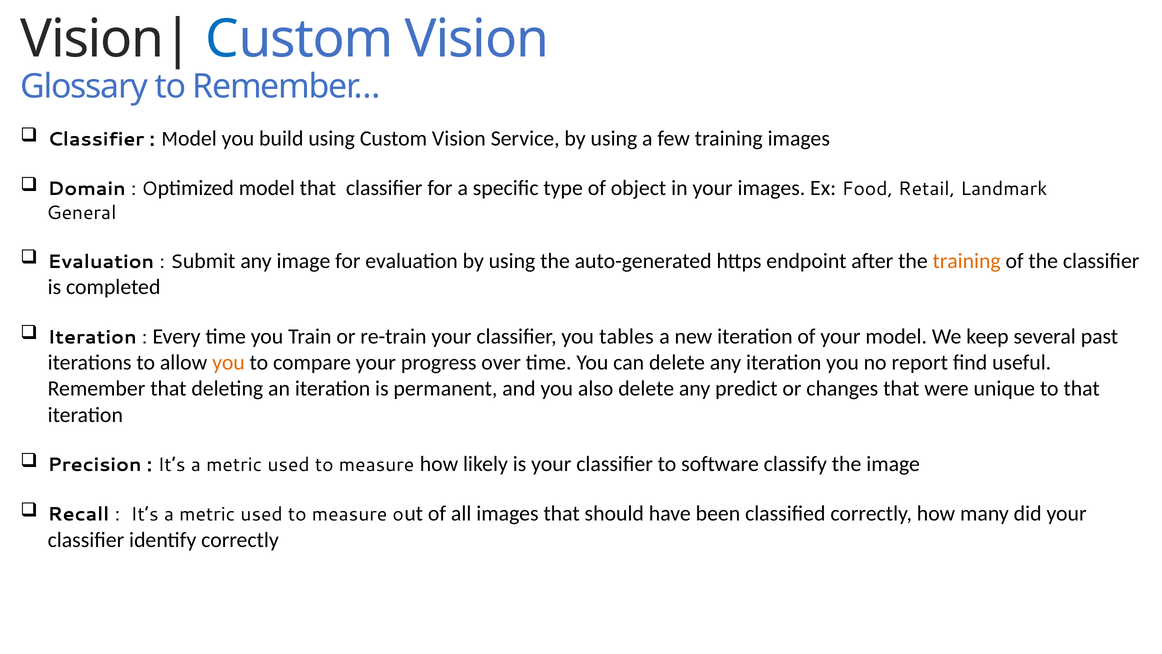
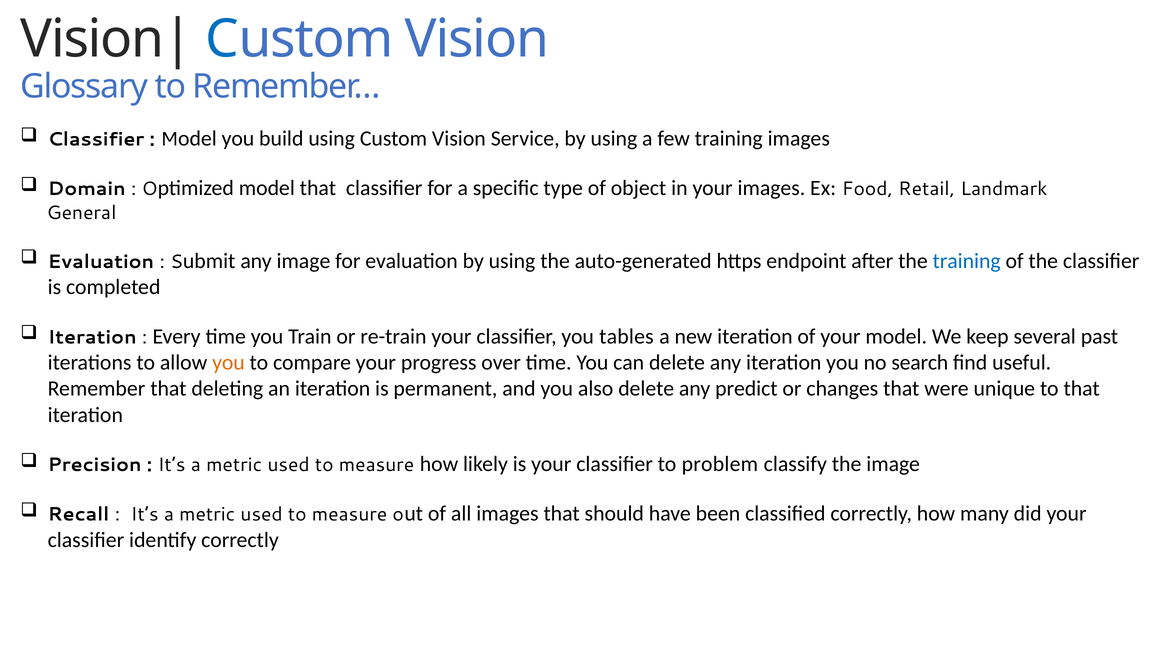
training at (967, 261) colour: orange -> blue
report: report -> search
software: software -> problem
